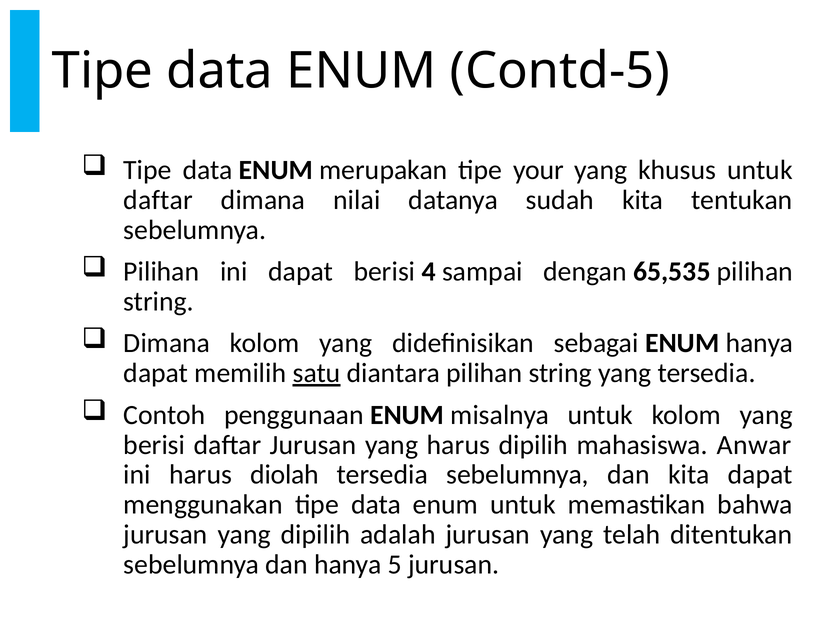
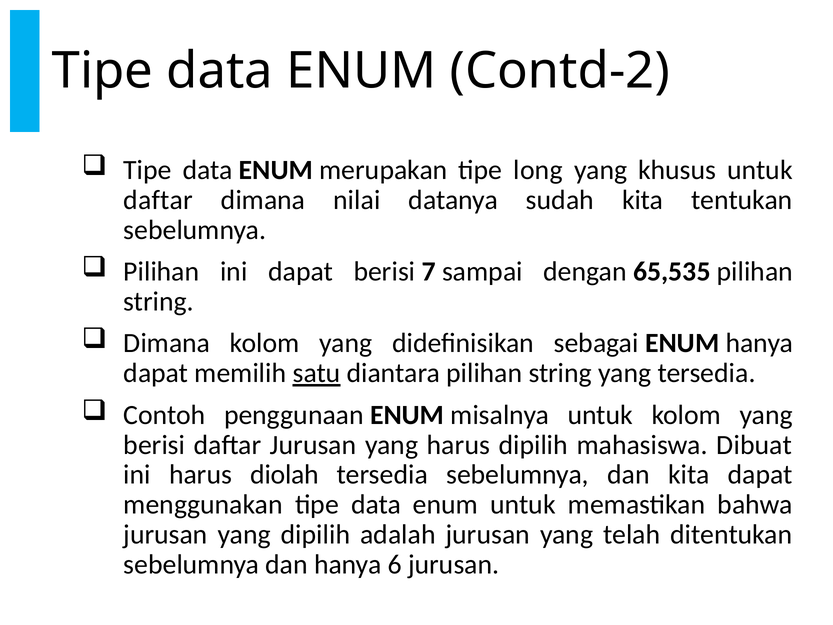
Contd-5: Contd-5 -> Contd-2
your: your -> long
4: 4 -> 7
Anwar: Anwar -> Dibuat
5: 5 -> 6
